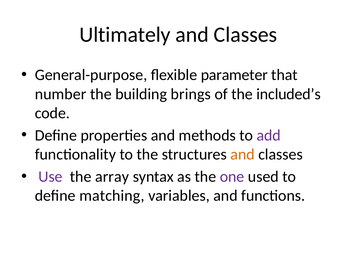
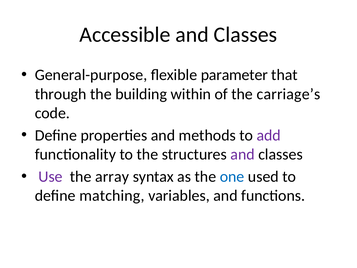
Ultimately: Ultimately -> Accessible
number: number -> through
brings: brings -> within
included’s: included’s -> carriage’s
and at (243, 154) colour: orange -> purple
one colour: purple -> blue
